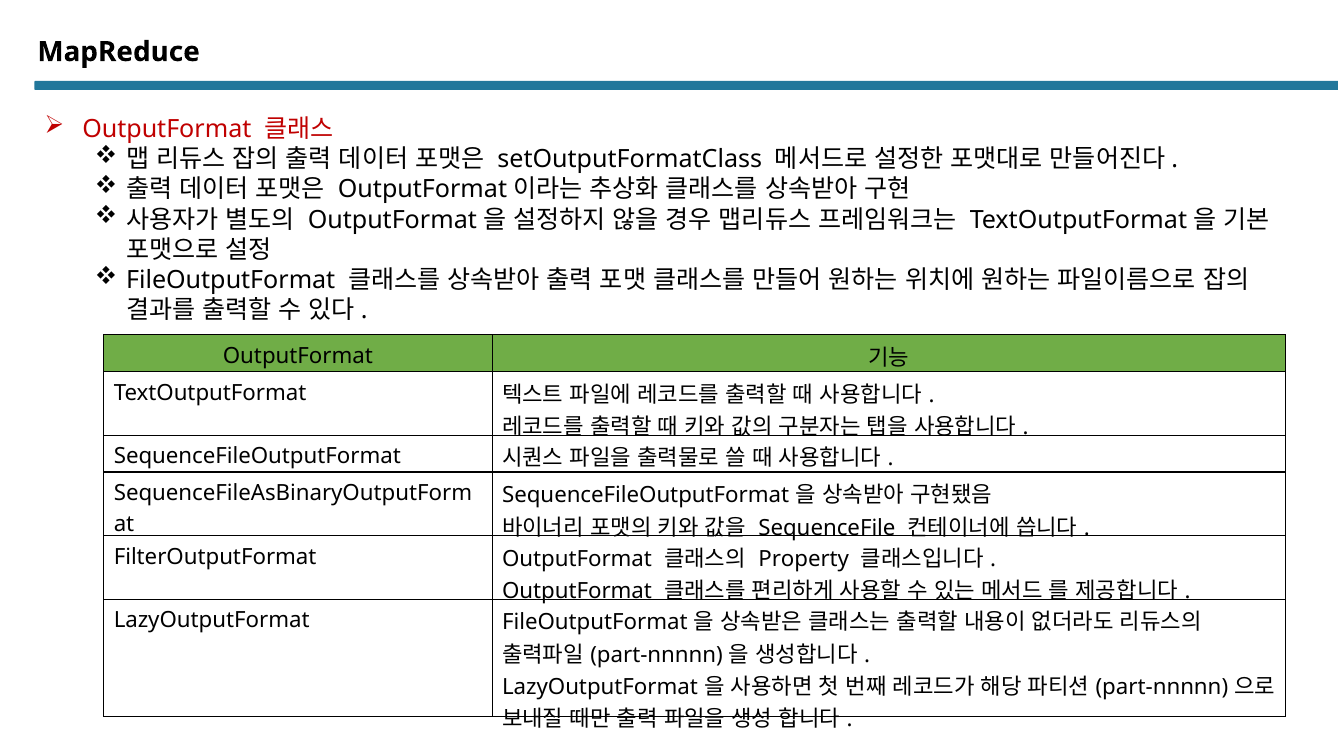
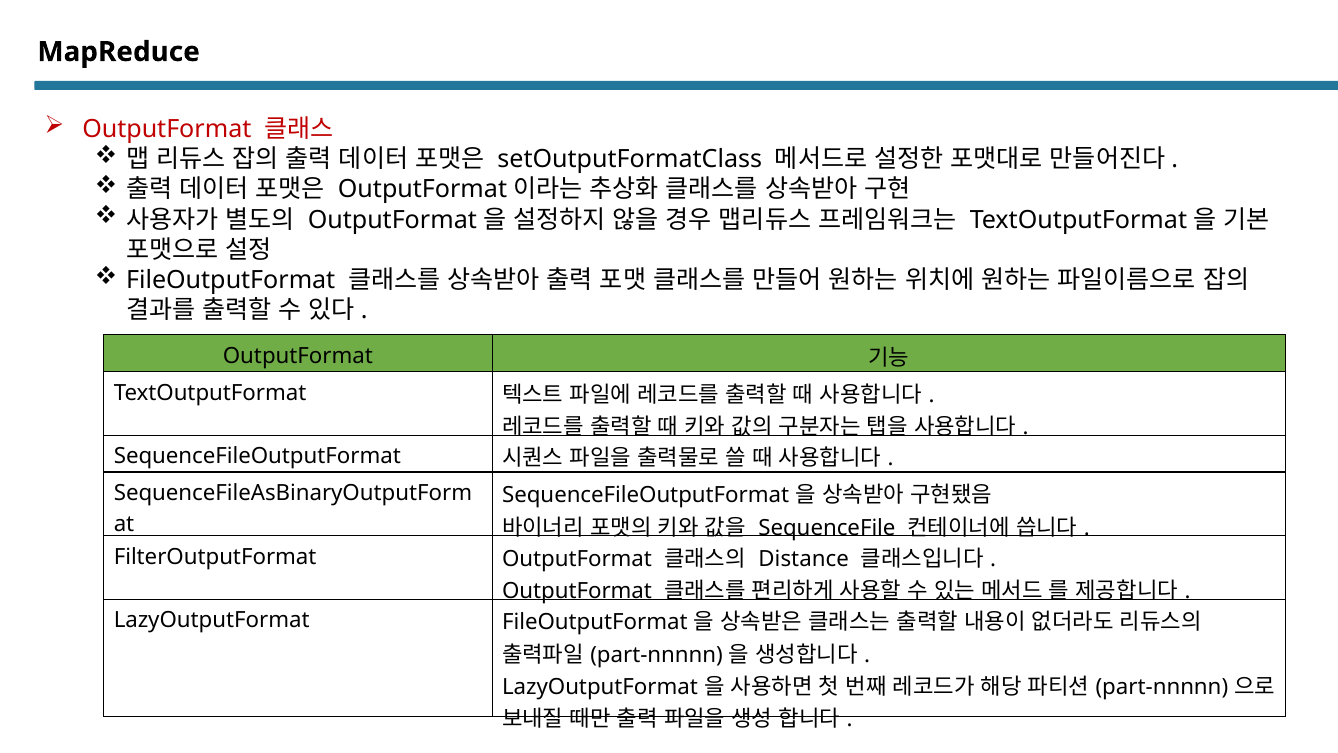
Property: Property -> Distance
